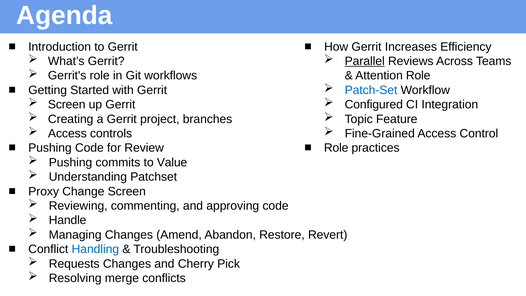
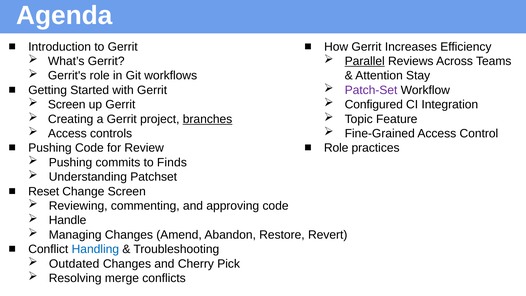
Attention Role: Role -> Stay
Patch-Set colour: blue -> purple
branches underline: none -> present
Value: Value -> Finds
Proxy: Proxy -> Reset
Requests: Requests -> Outdated
